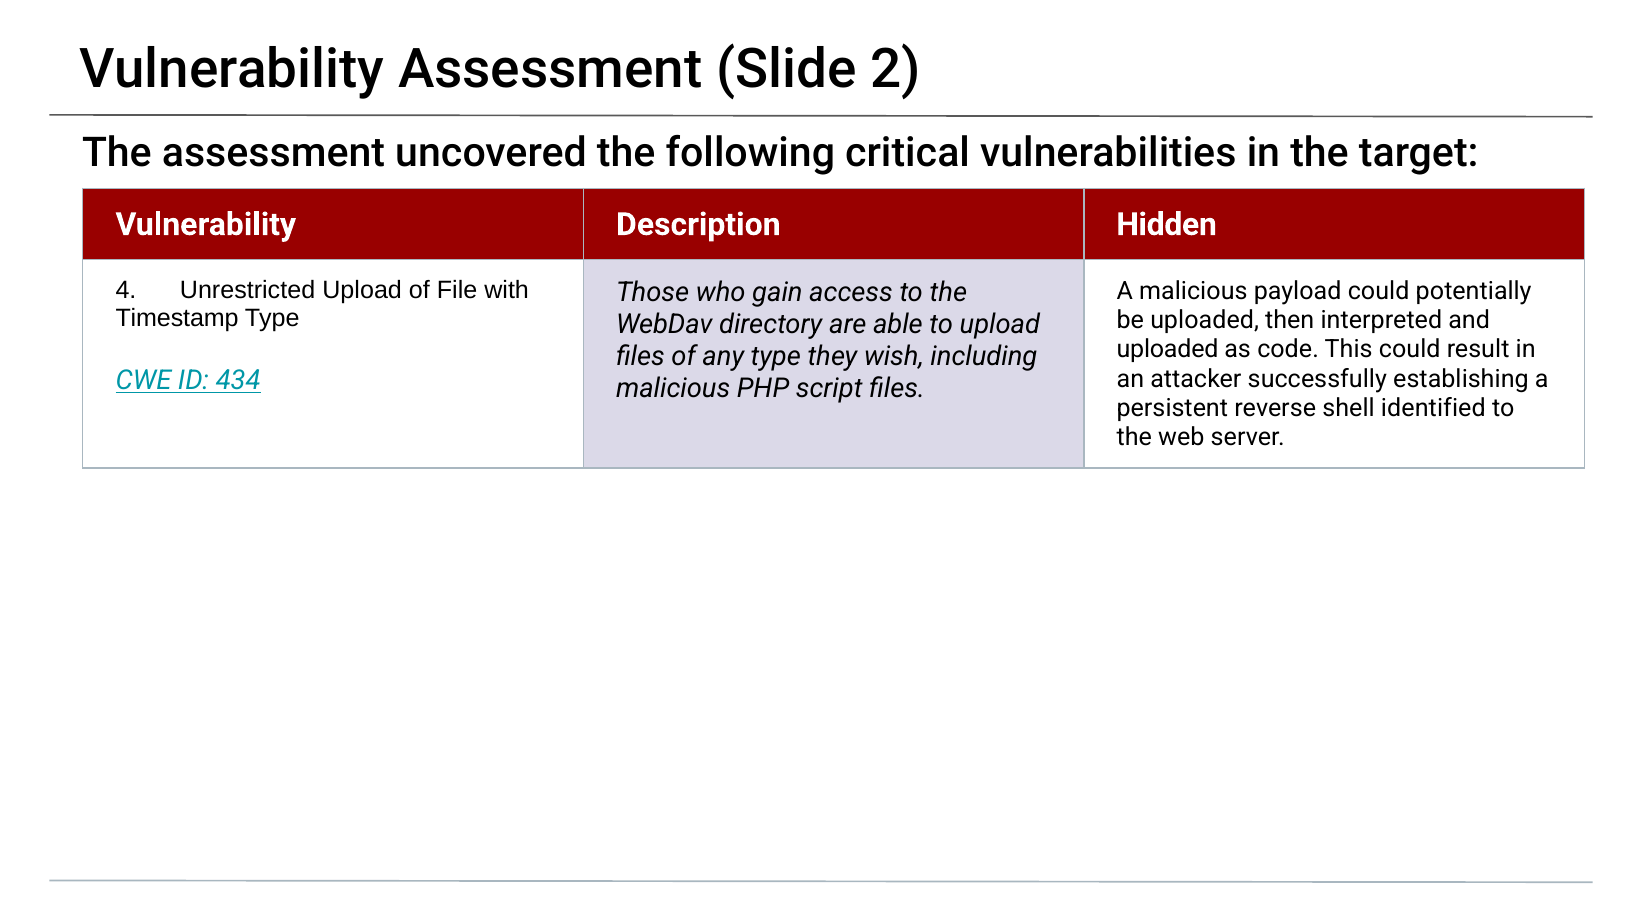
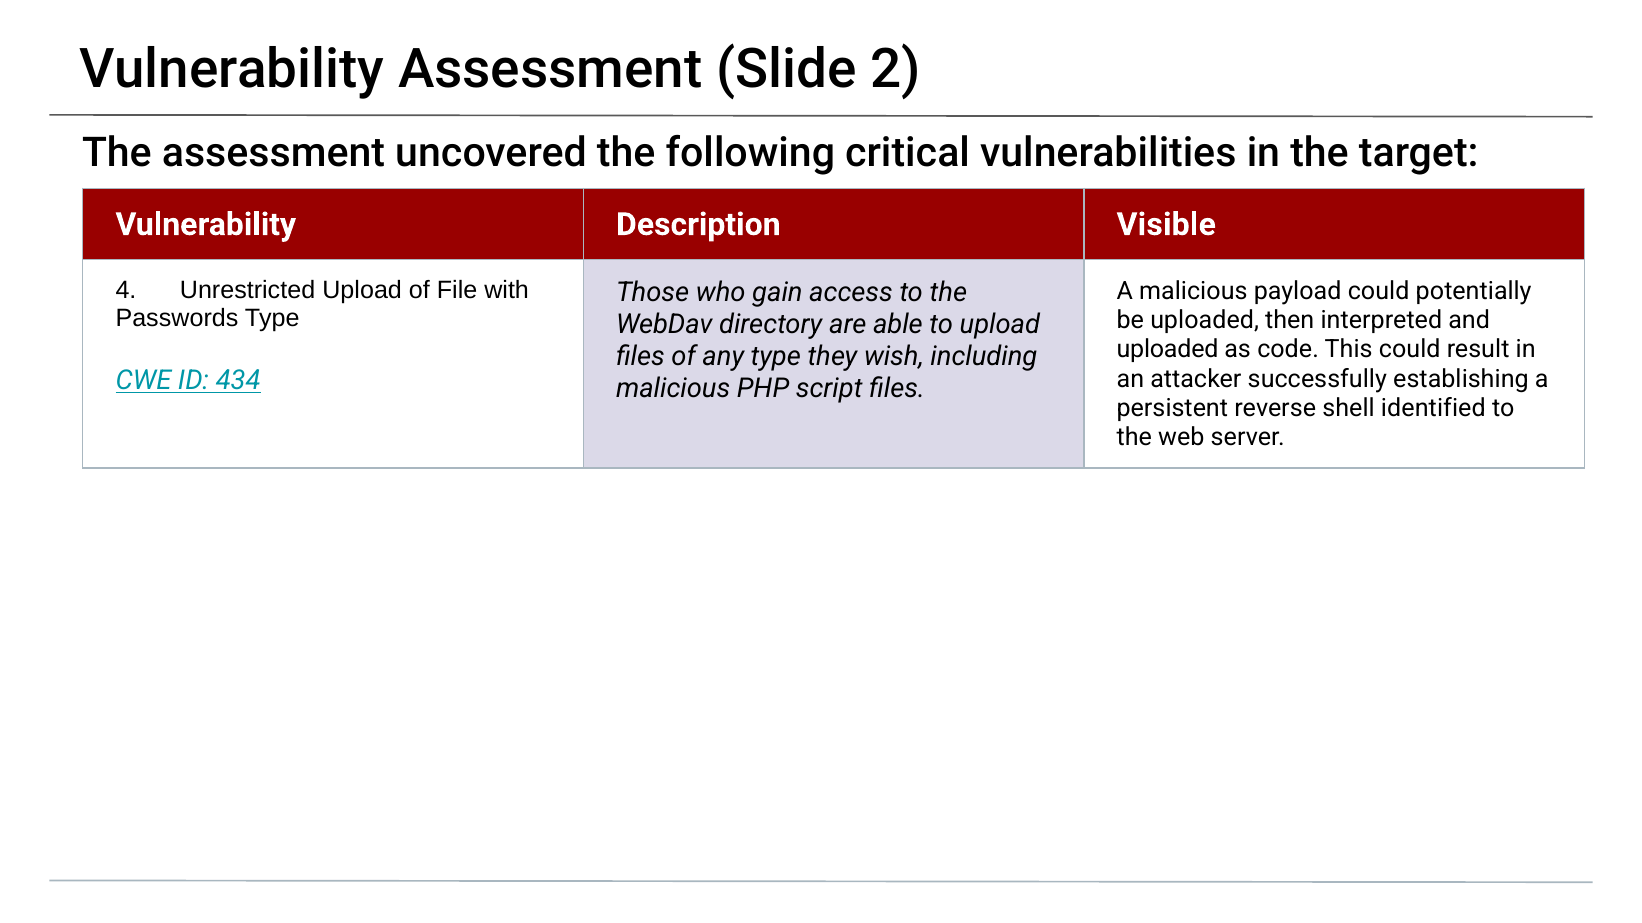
Hidden: Hidden -> Visible
Timestamp: Timestamp -> Passwords
